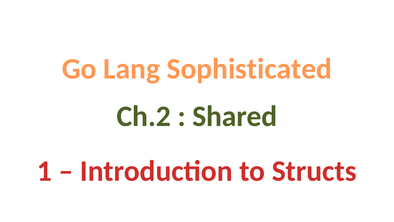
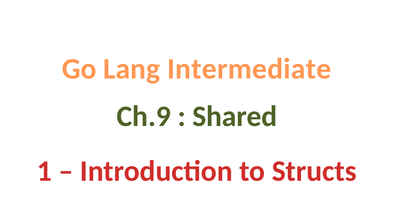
Sophisticated: Sophisticated -> Intermediate
Ch.2: Ch.2 -> Ch.9
